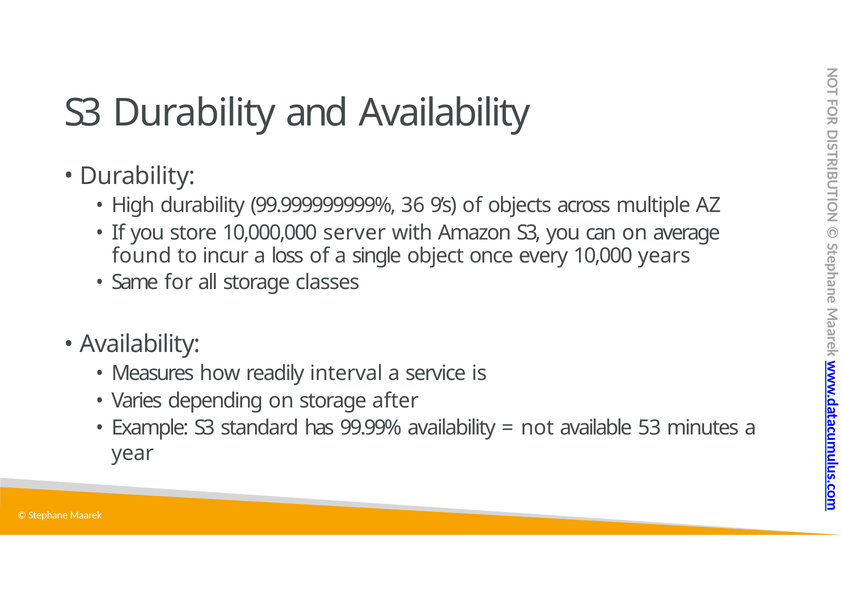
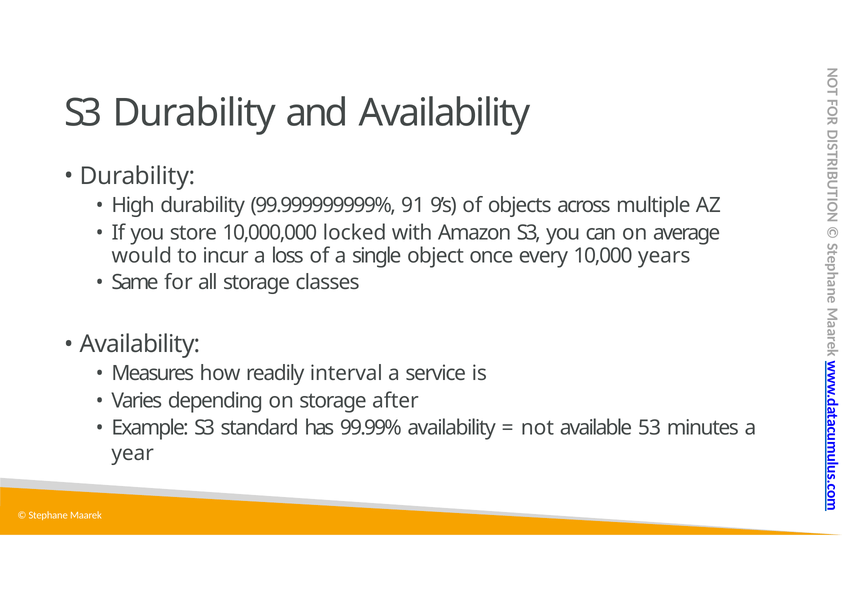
36: 36 -> 91
server: server -> locked
found: found -> would
